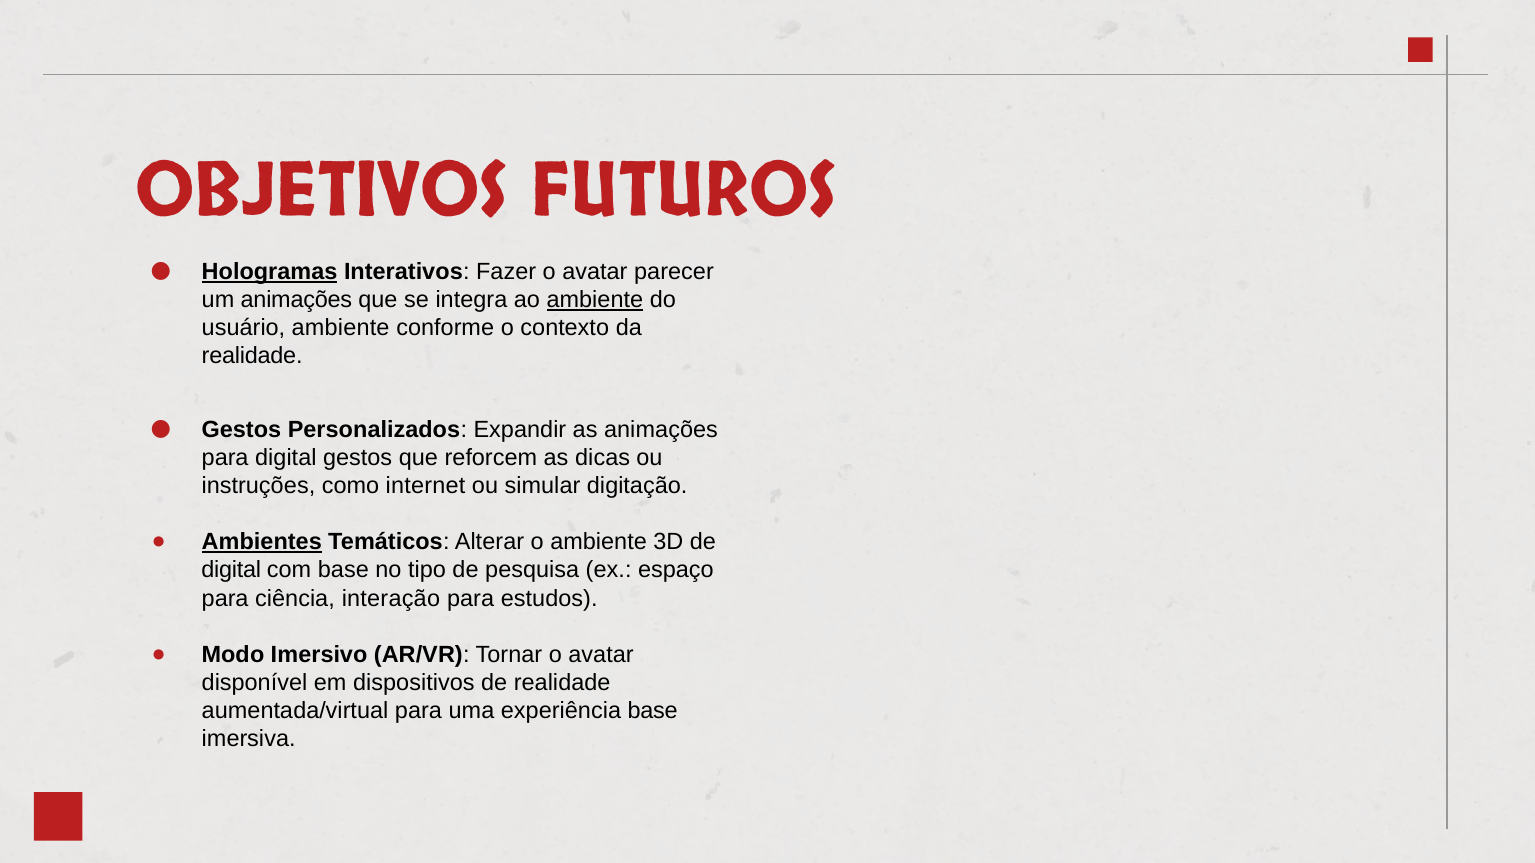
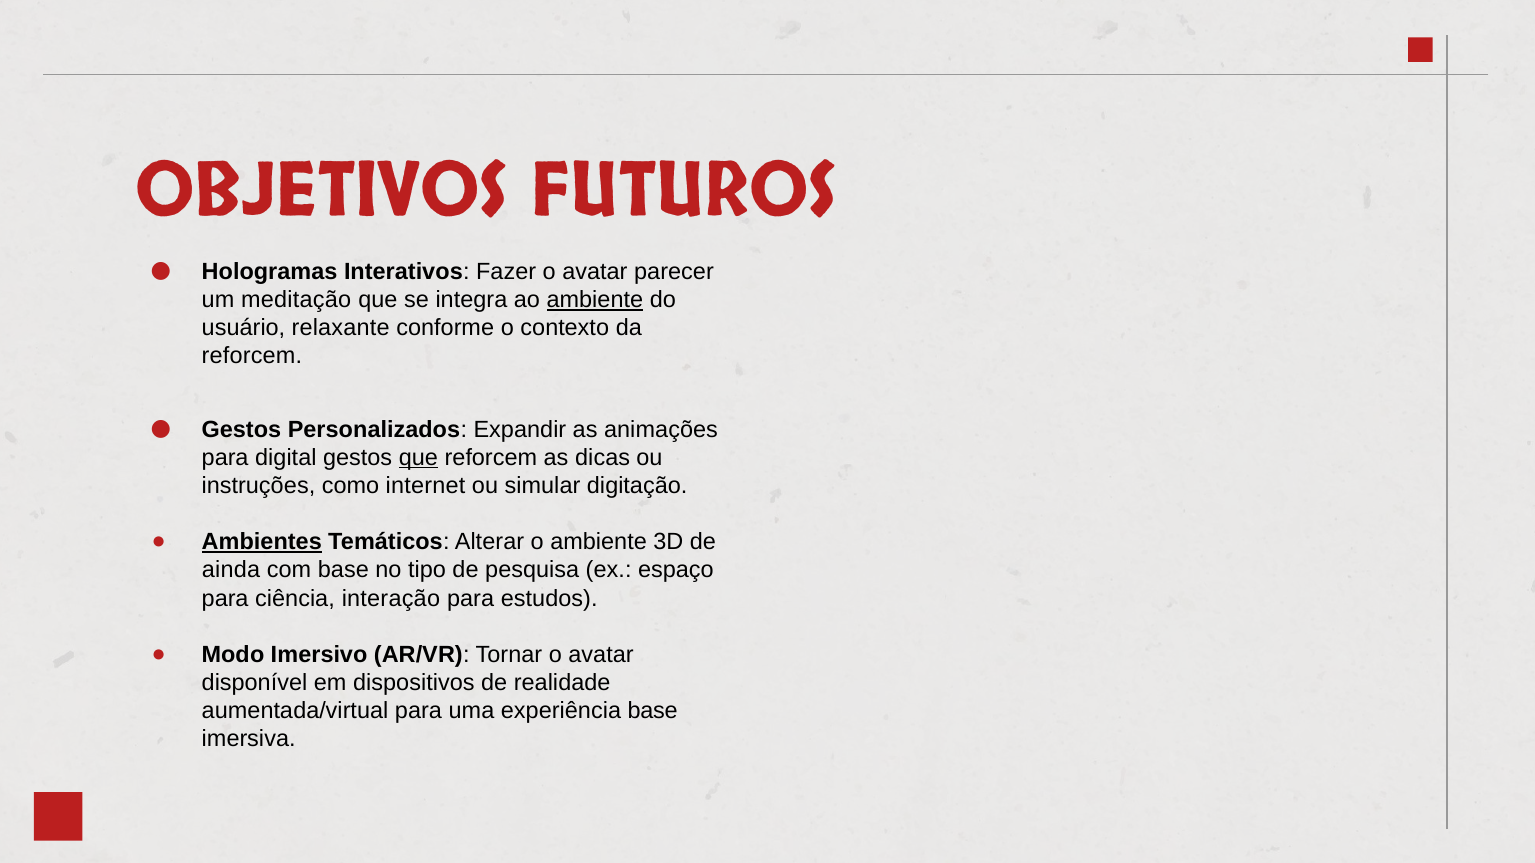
Hologramas underline: present -> none
um animações: animações -> meditação
usuário ambiente: ambiente -> relaxante
realidade at (252, 356): realidade -> reforcem
que at (418, 458) underline: none -> present
digital at (231, 571): digital -> ainda
